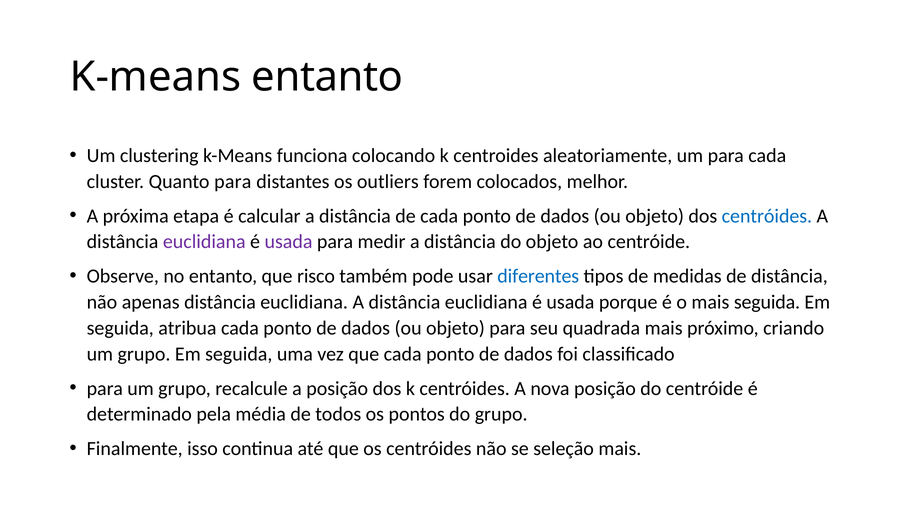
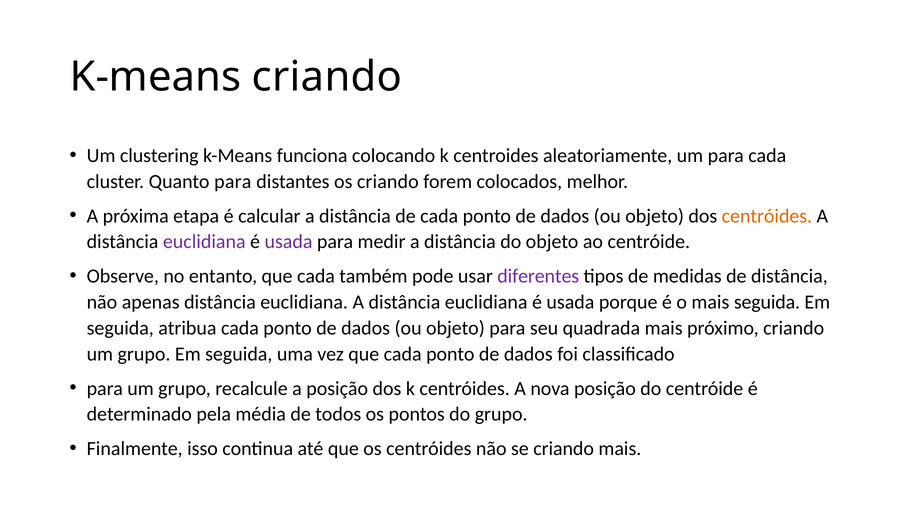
K-means entanto: entanto -> criando
os outliers: outliers -> criando
centróides at (767, 216) colour: blue -> orange
entanto que risco: risco -> cada
diferentes colour: blue -> purple
se seleção: seleção -> criando
